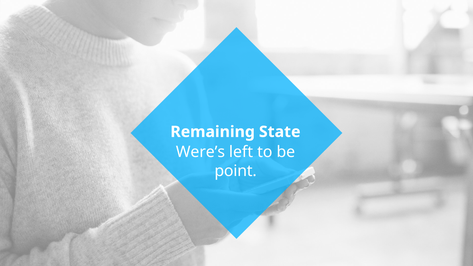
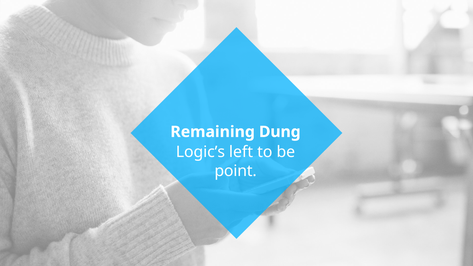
State: State -> Dung
Were’s: Were’s -> Logic’s
